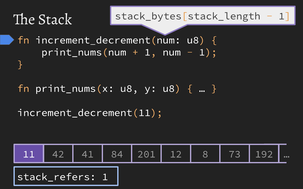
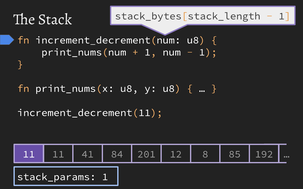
11 42: 42 -> 11
73: 73 -> 85
stack_refers: stack_refers -> stack_params
